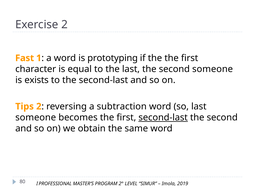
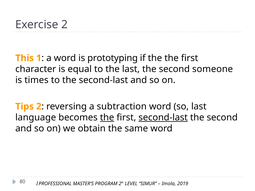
Fast: Fast -> This
exists: exists -> times
someone at (36, 118): someone -> language
the at (107, 118) underline: none -> present
